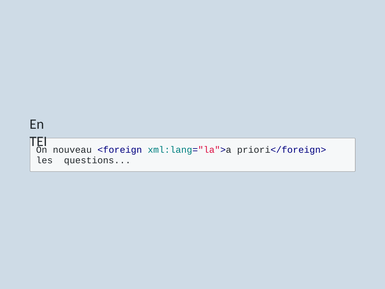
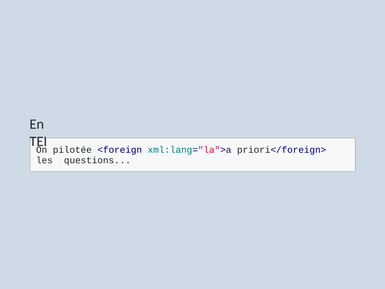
nouveau: nouveau -> pilotée
